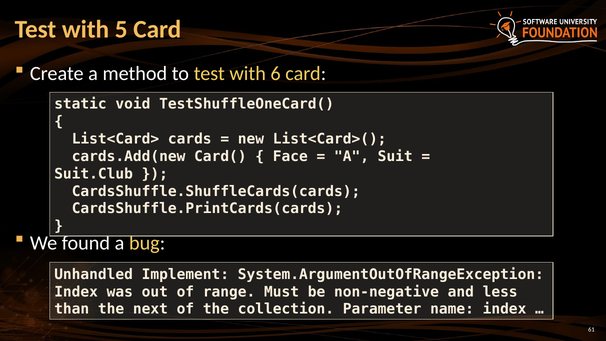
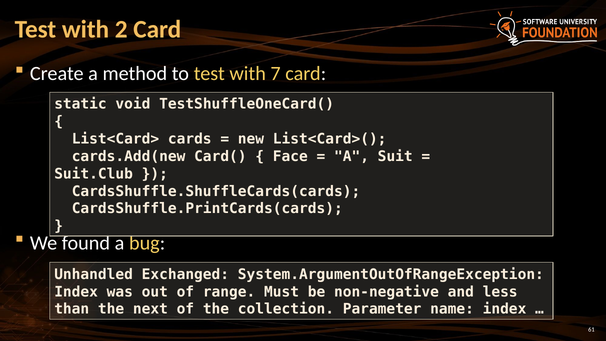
5: 5 -> 2
6: 6 -> 7
Implement: Implement -> Exchanged
